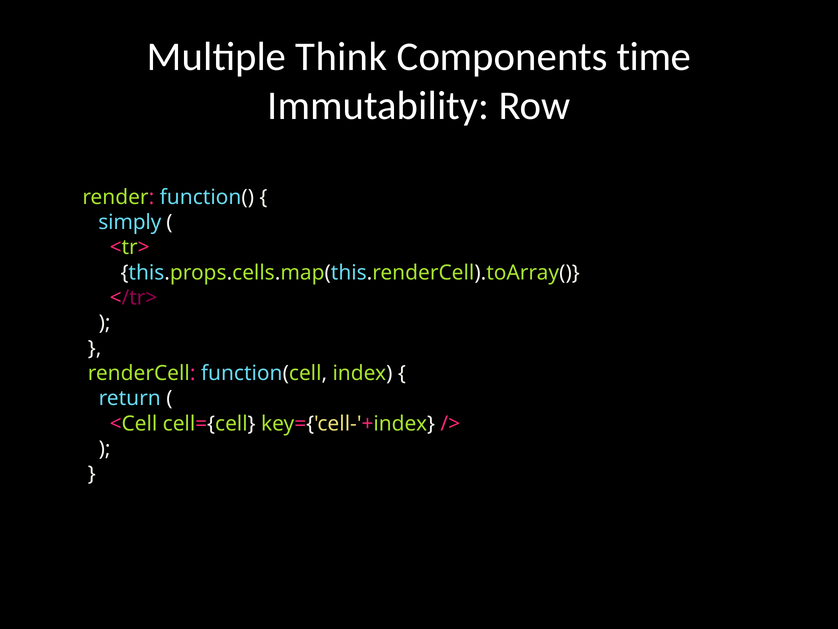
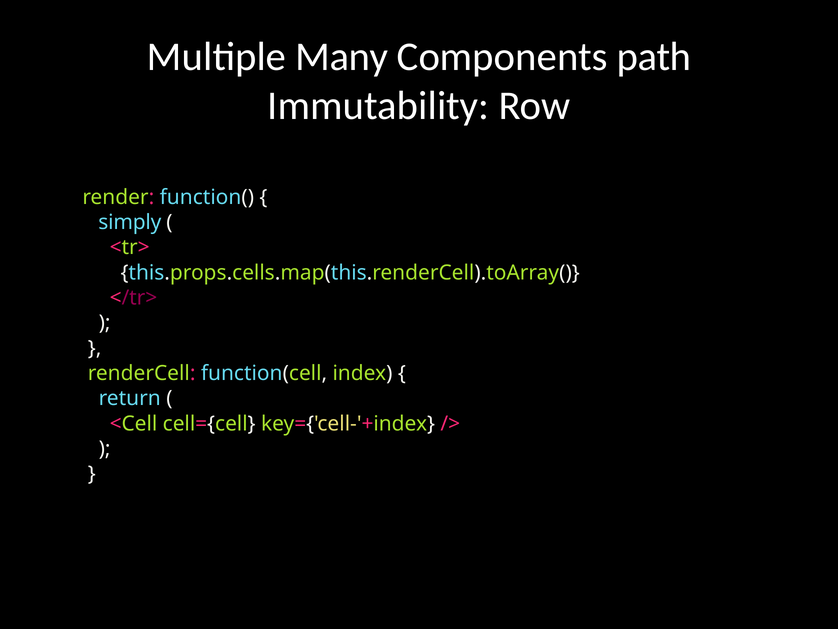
Think: Think -> Many
time: time -> path
